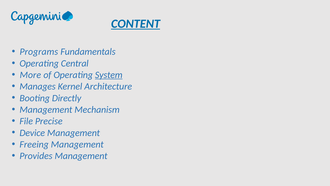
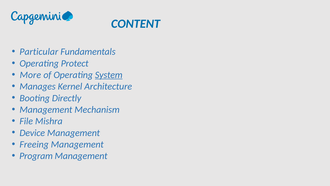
CONTENT underline: present -> none
Programs: Programs -> Particular
Central: Central -> Protect
Precise: Precise -> Mishra
Provides: Provides -> Program
